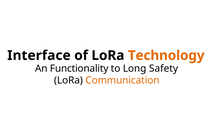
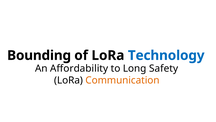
Interface: Interface -> Bounding
Technology colour: orange -> blue
Functionality: Functionality -> Affordability
